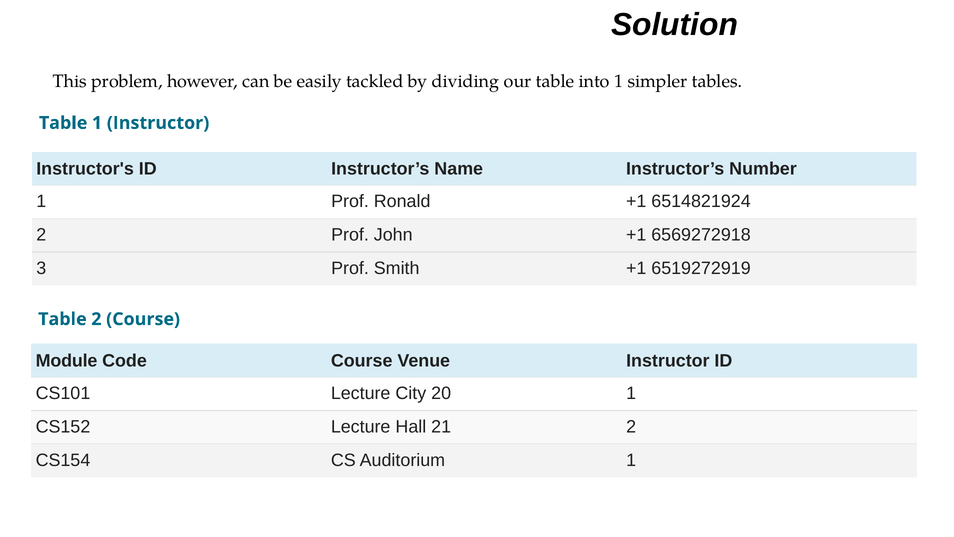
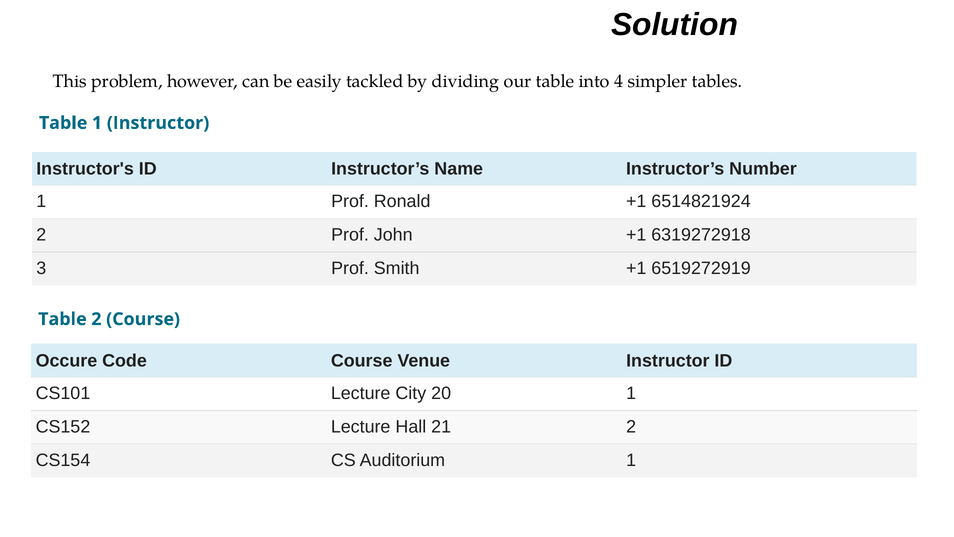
into 1: 1 -> 4
6569272918: 6569272918 -> 6319272918
Module: Module -> Occure
